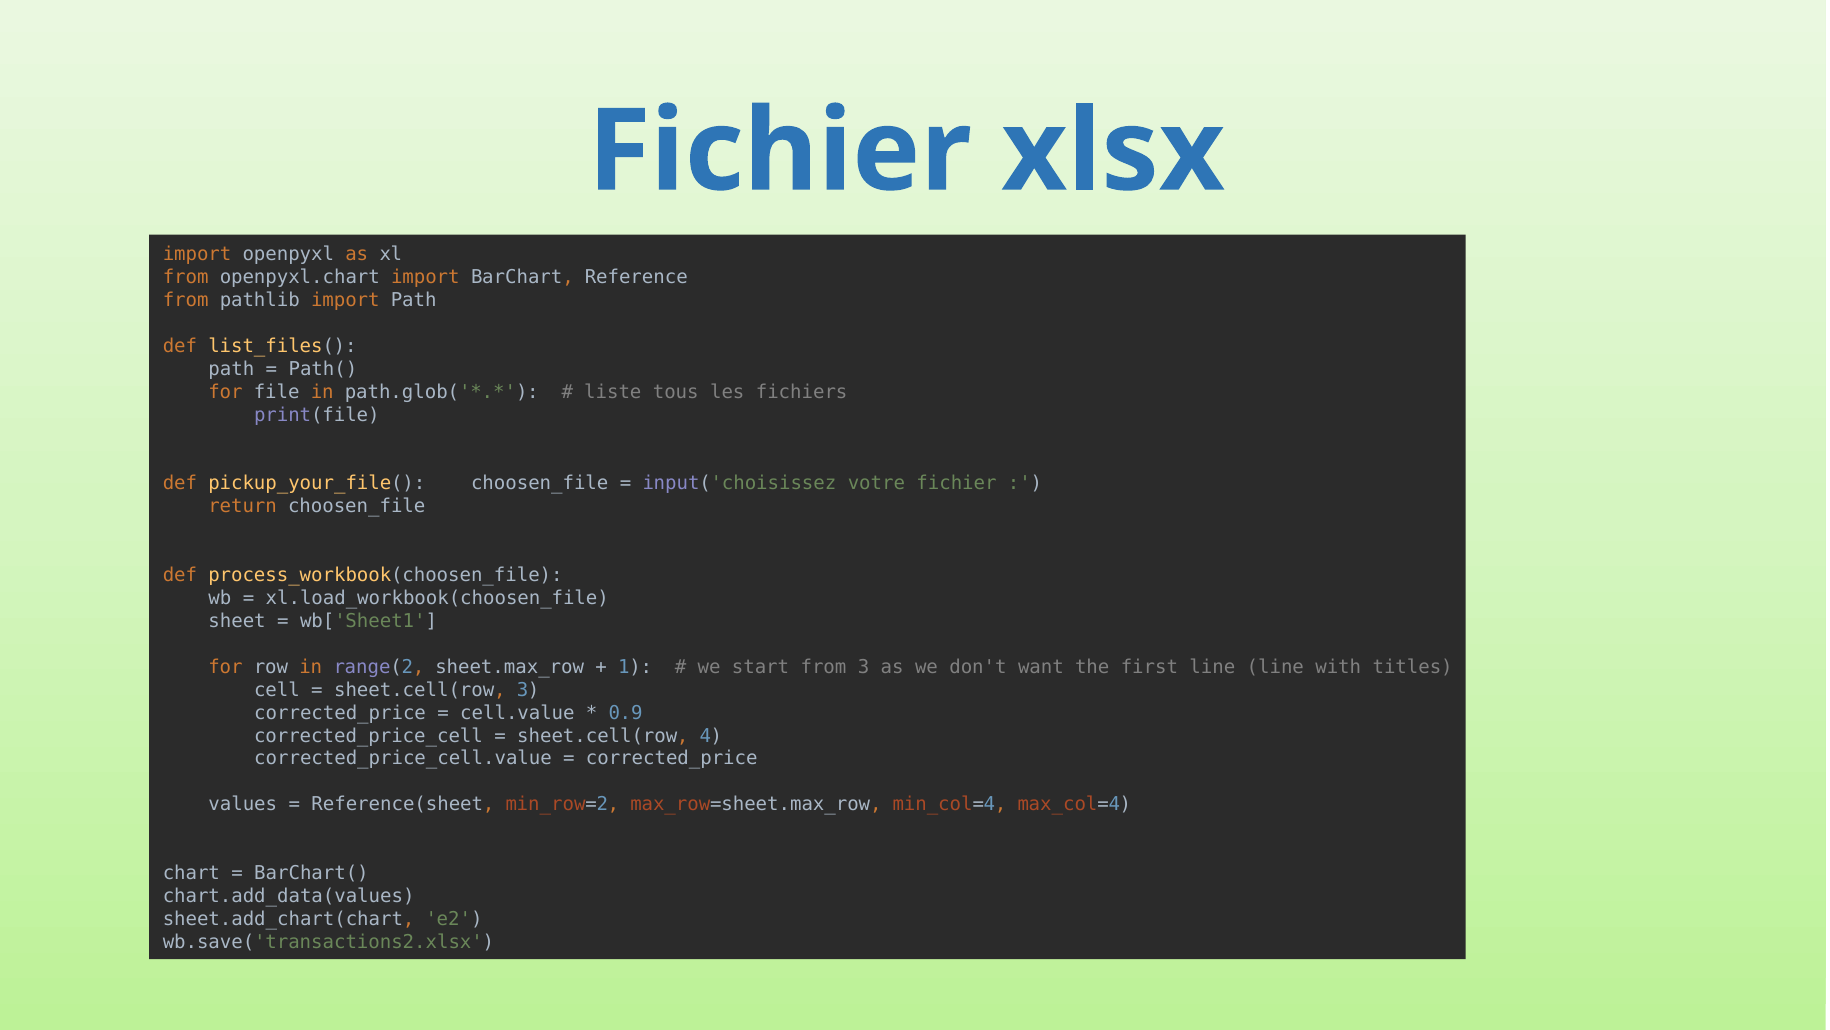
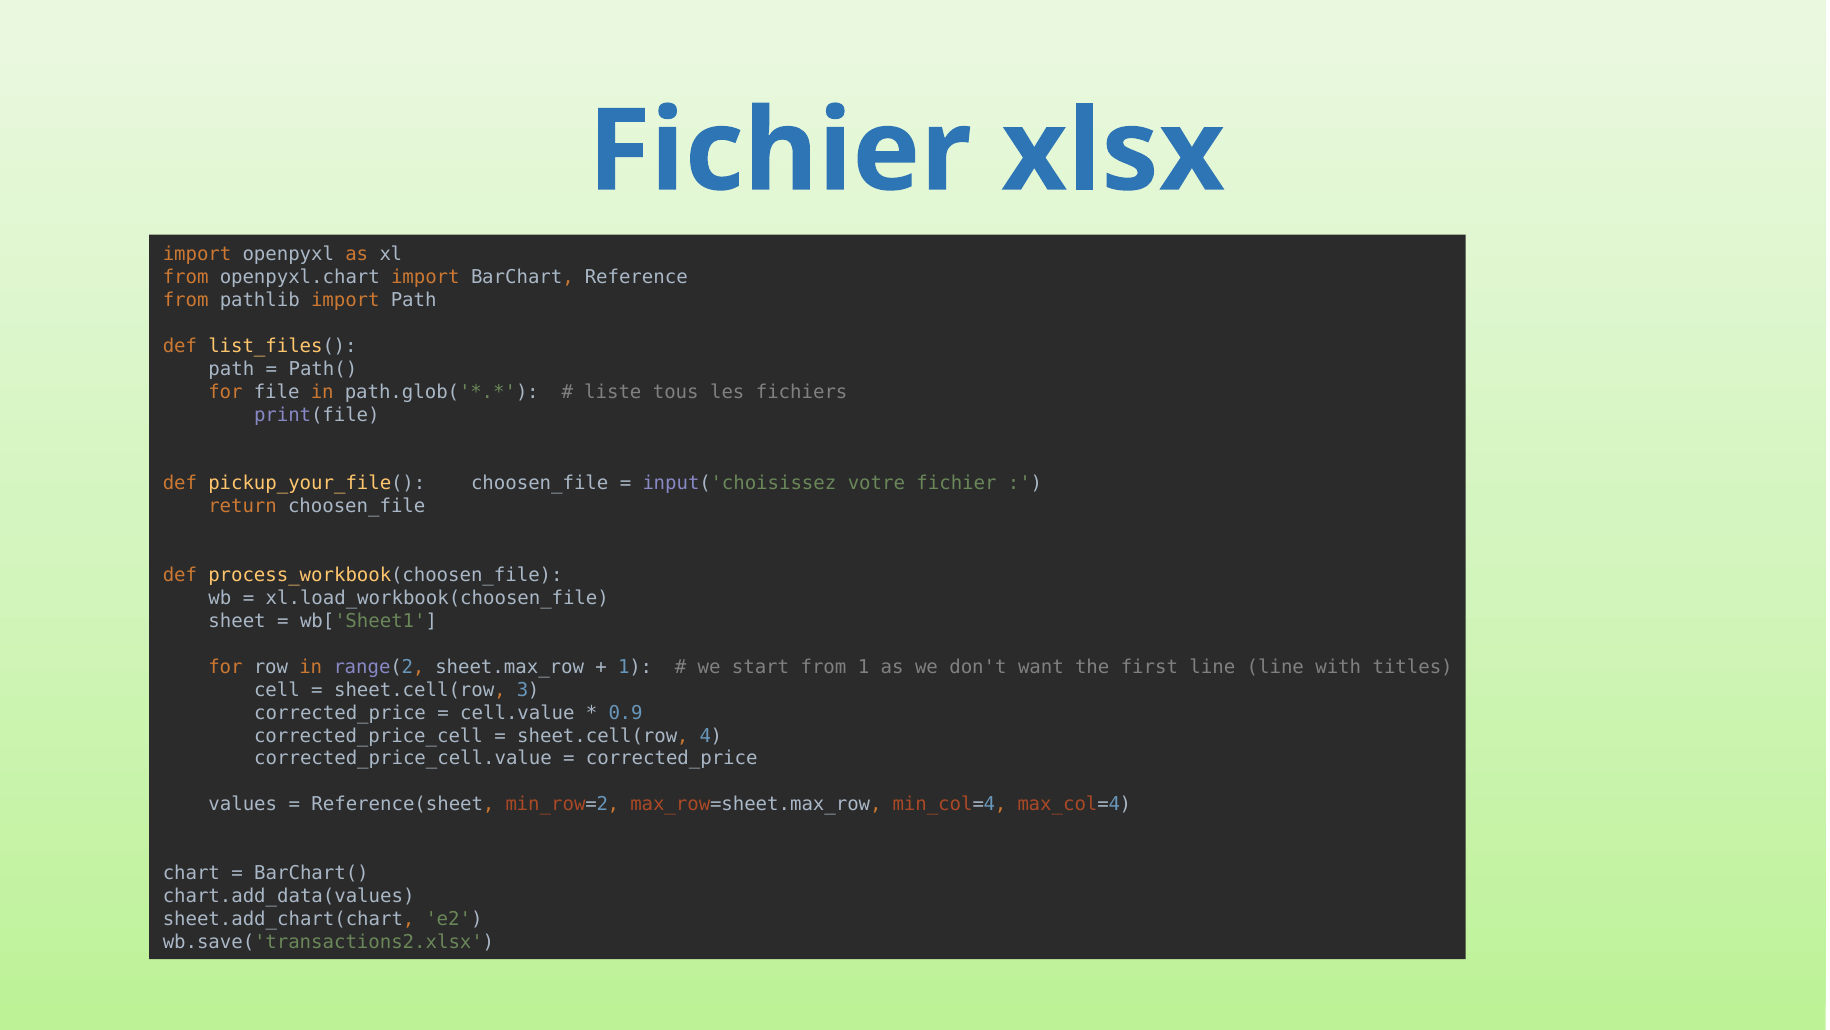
from 3: 3 -> 1
